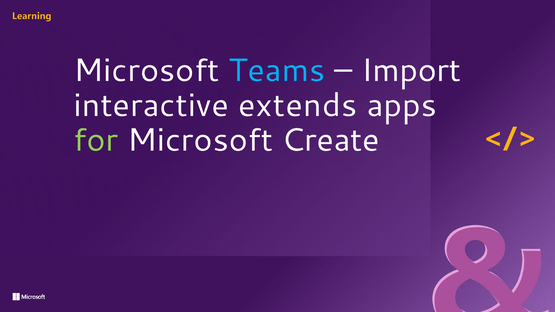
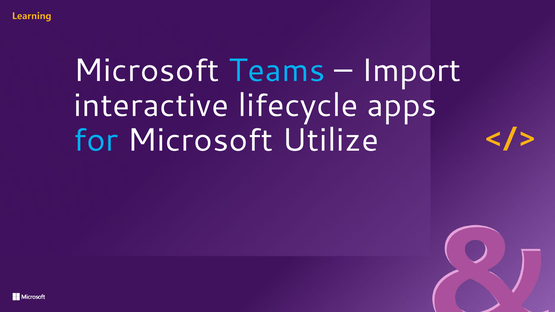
extends: extends -> lifecycle
for colour: light green -> light blue
Create: Create -> Utilize
